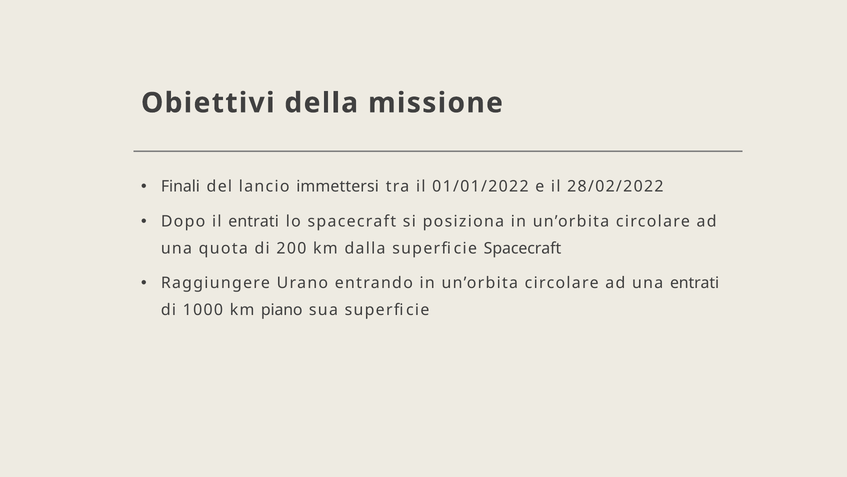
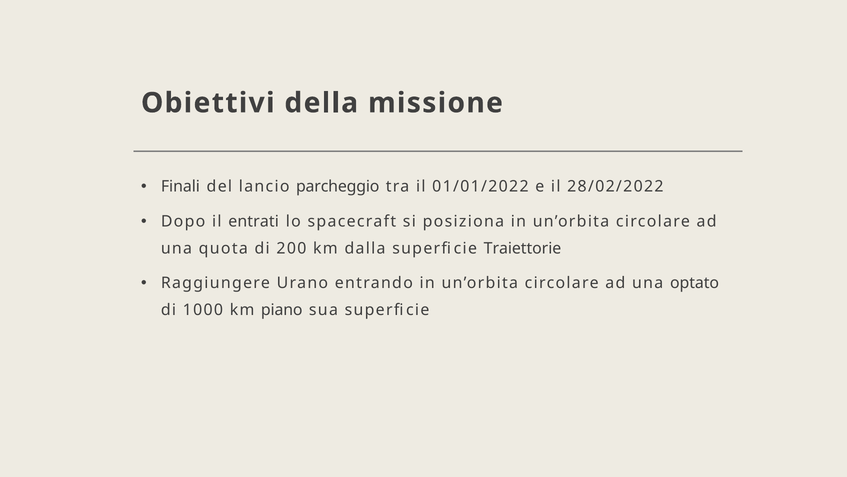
immettersi: immettersi -> parcheggio
superficie Spacecraft: Spacecraft -> Traiettorie
una entrati: entrati -> optato
